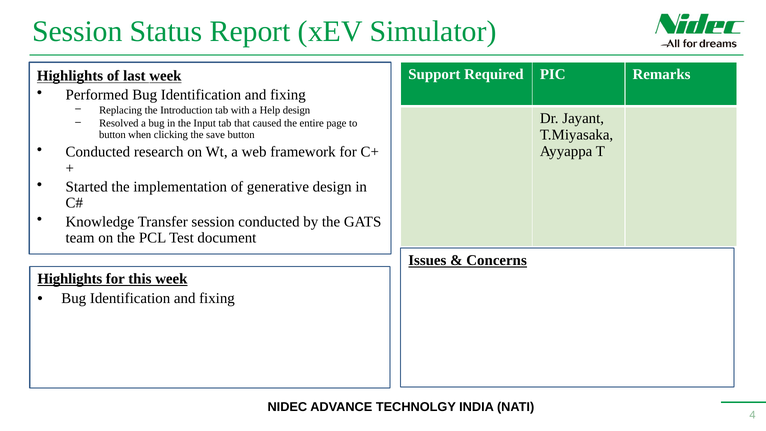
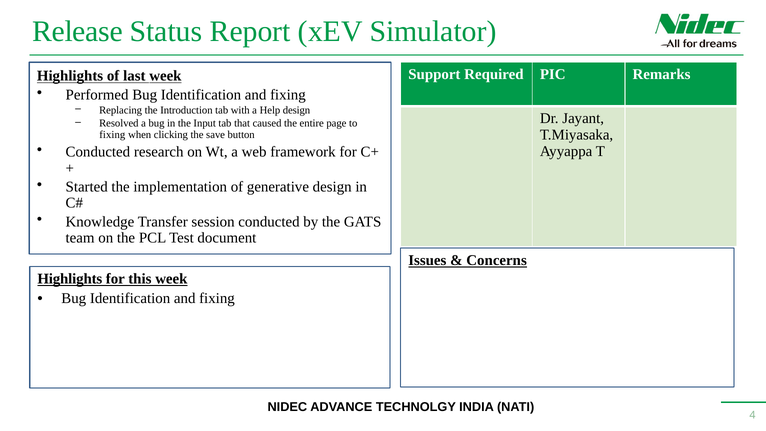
Session at (77, 31): Session -> Release
button at (112, 135): button -> fixing
